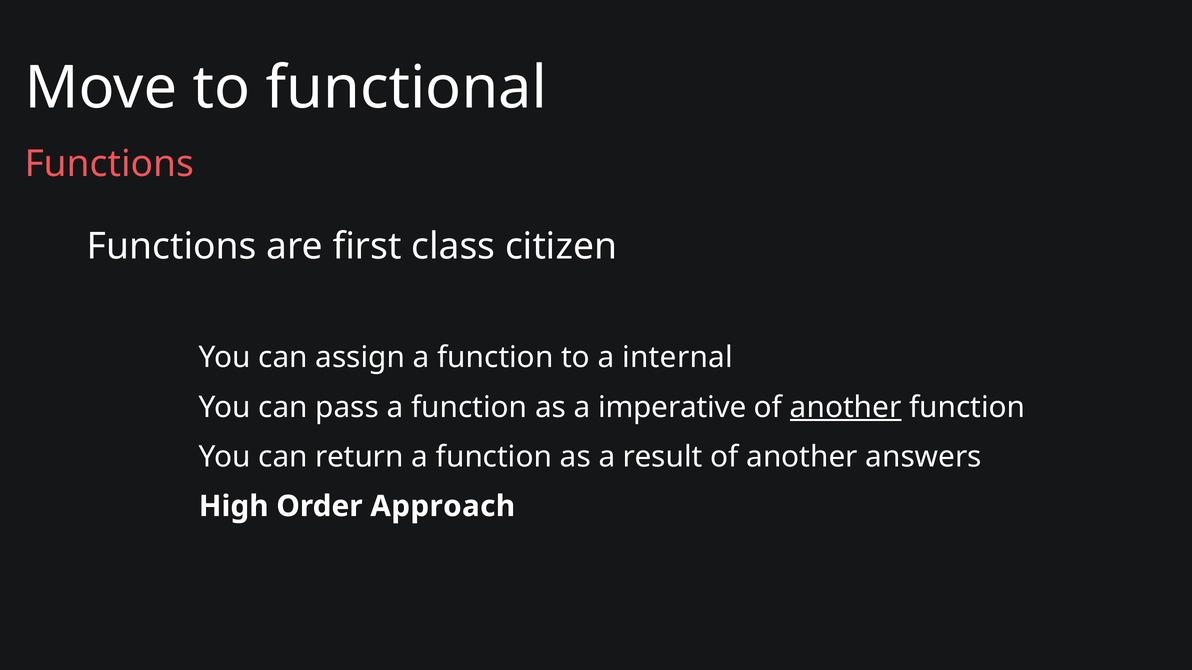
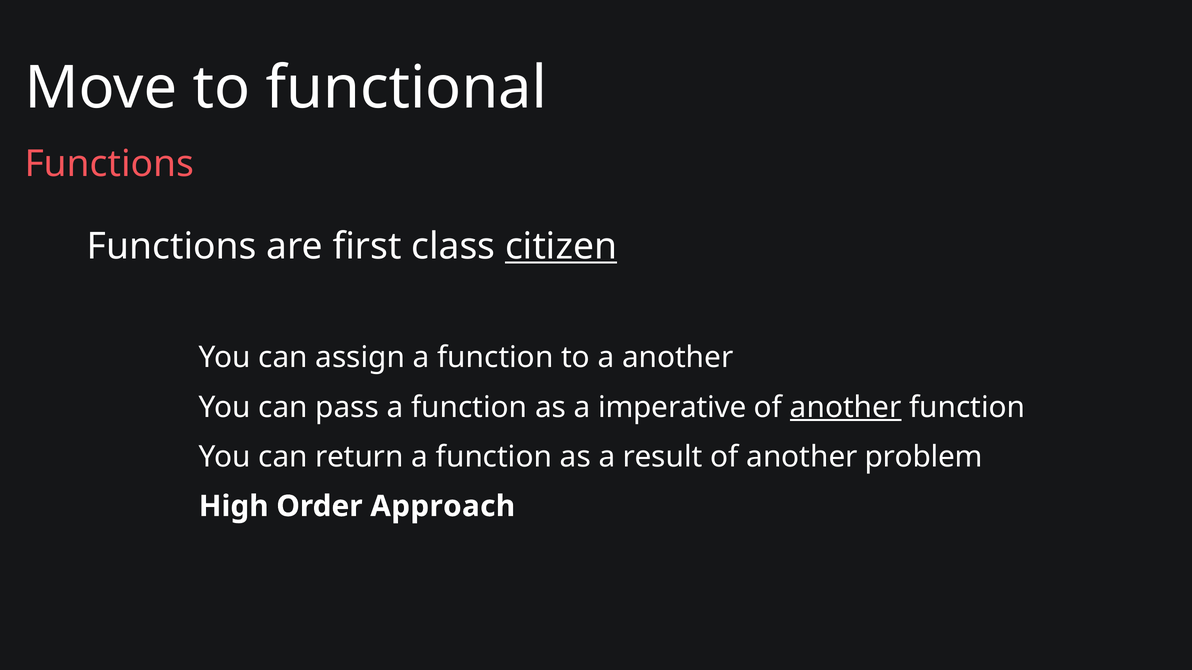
citizen underline: none -> present
a internal: internal -> another
answers: answers -> problem
